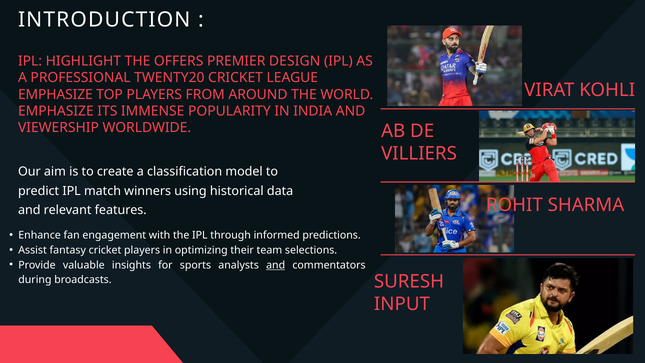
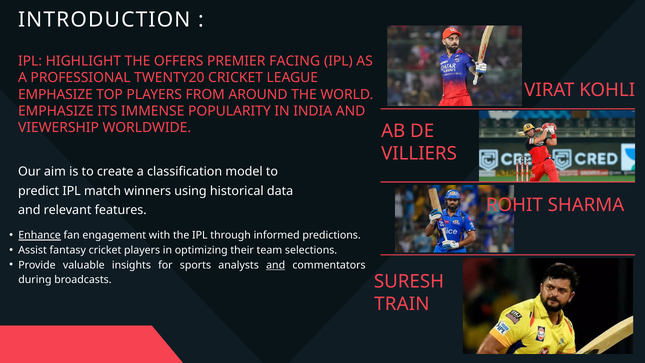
DESIGN: DESIGN -> FACING
Enhance underline: none -> present
INPUT: INPUT -> TRAIN
